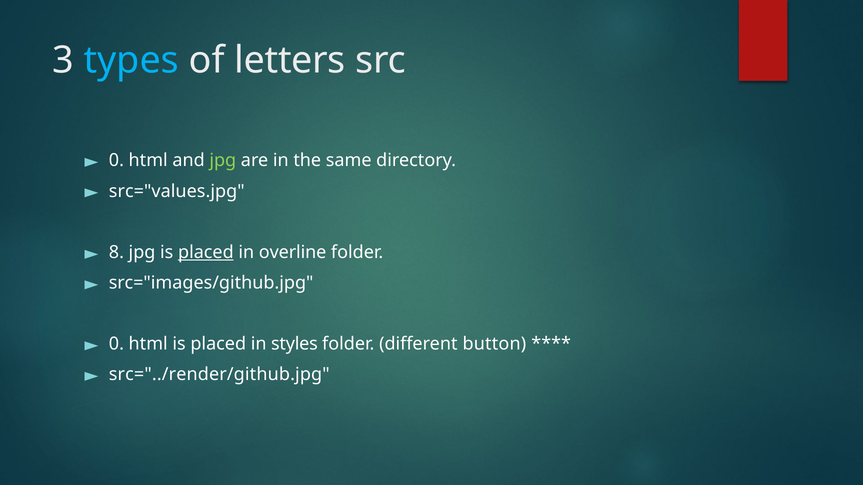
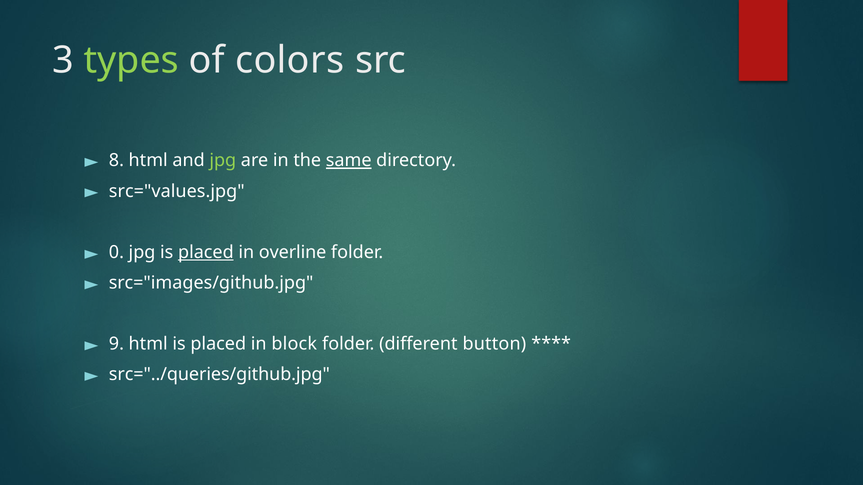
types colour: light blue -> light green
letters: letters -> colors
0 at (116, 161): 0 -> 8
same underline: none -> present
8: 8 -> 0
0 at (116, 344): 0 -> 9
styles: styles -> block
src="../render/github.jpg: src="../render/github.jpg -> src="../queries/github.jpg
